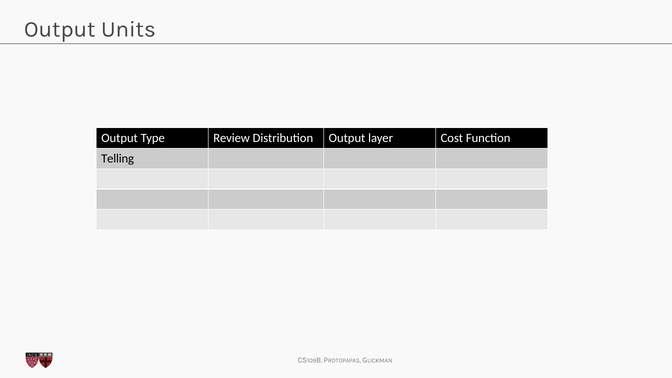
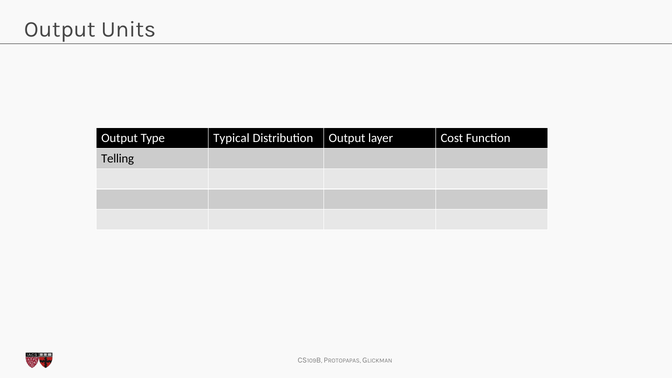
Review: Review -> Typical
